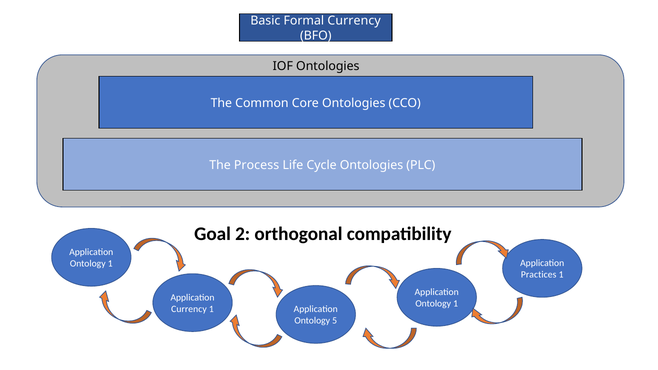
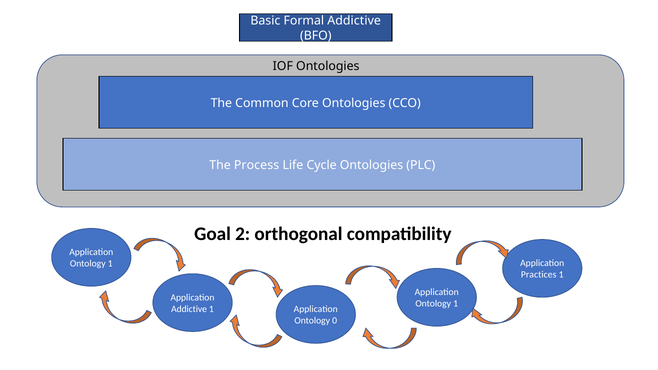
Formal Currency: Currency -> Addictive
Currency at (189, 309): Currency -> Addictive
5: 5 -> 0
